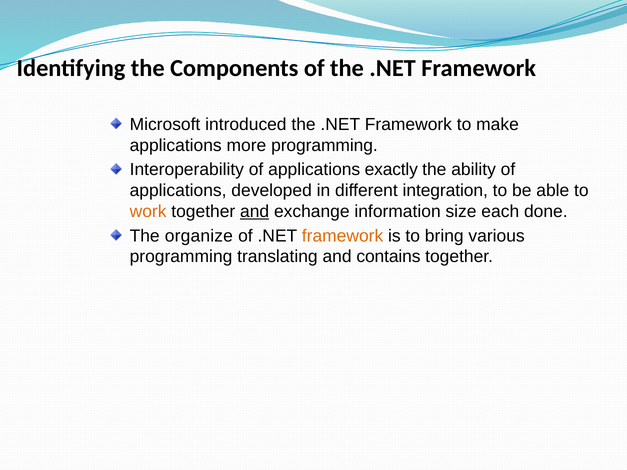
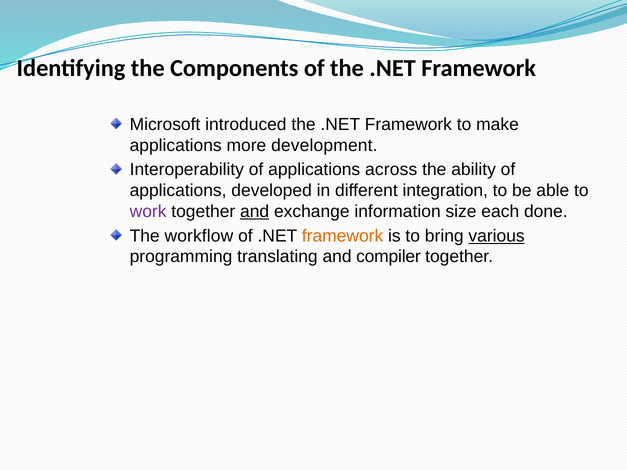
more programming: programming -> development
exactly: exactly -> across
work colour: orange -> purple
organize: organize -> workflow
various underline: none -> present
contains: contains -> compiler
